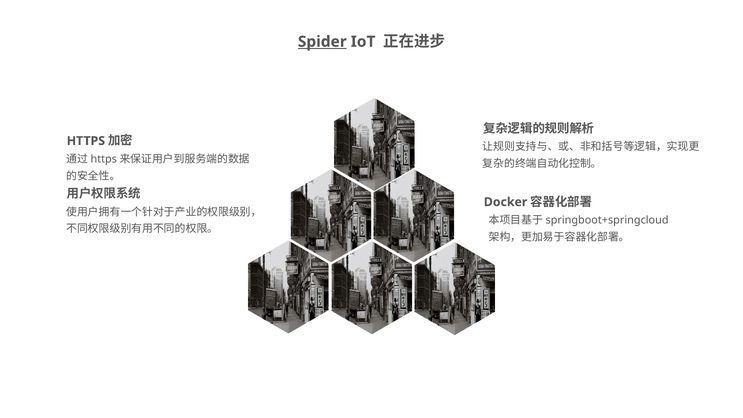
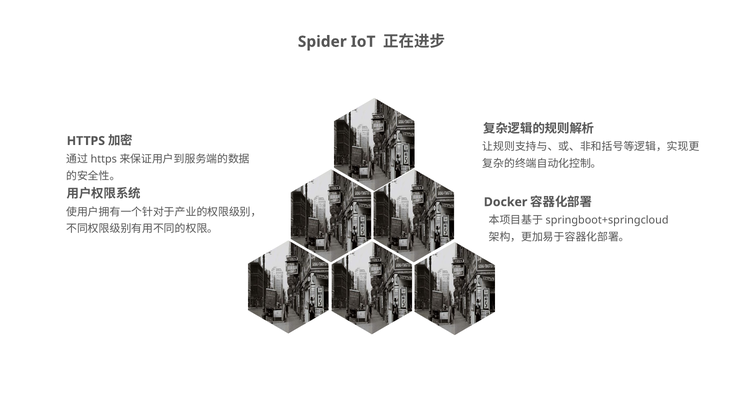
Spider underline: present -> none
